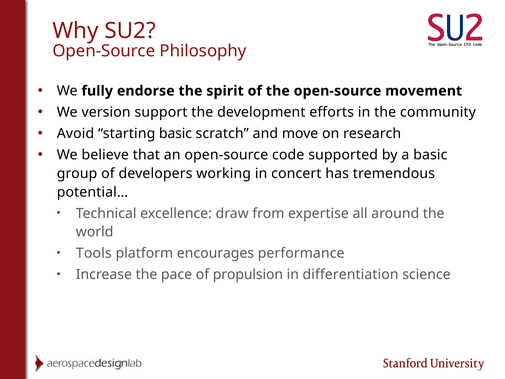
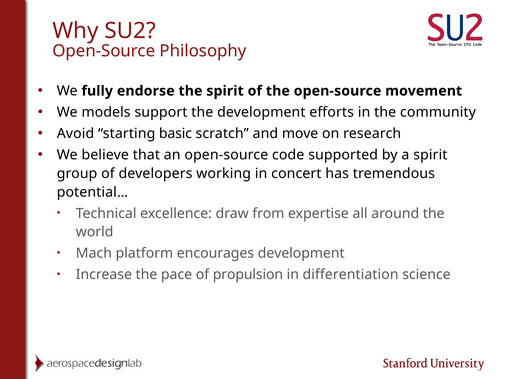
version: version -> models
a basic: basic -> spirit
Tools: Tools -> Mach
encourages performance: performance -> development
